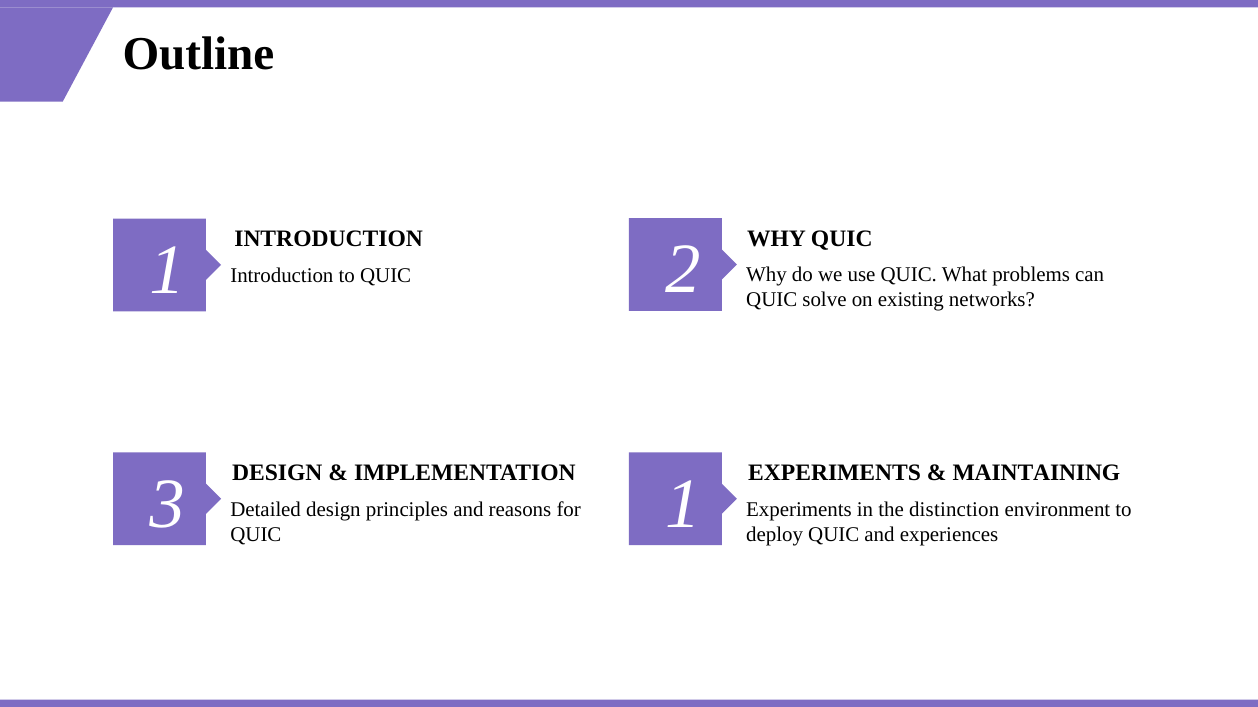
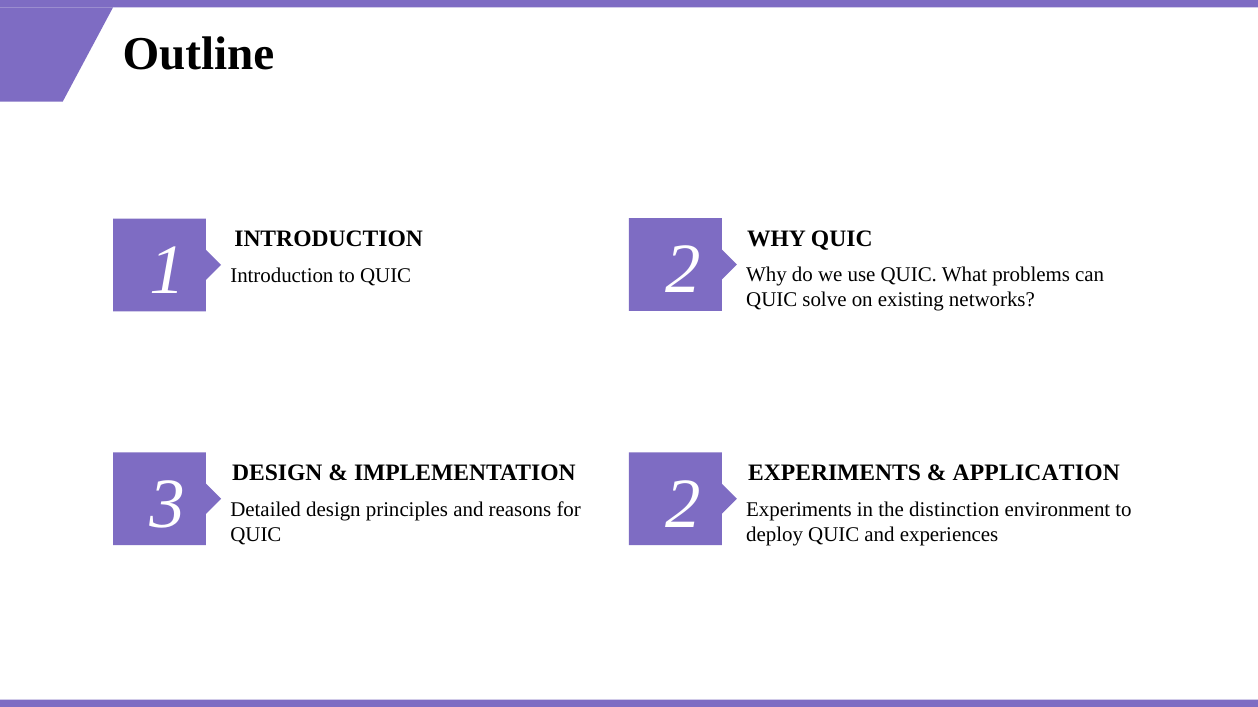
QUIC 1: 1 -> 2
MAINTAINING: MAINTAINING -> APPLICATION
